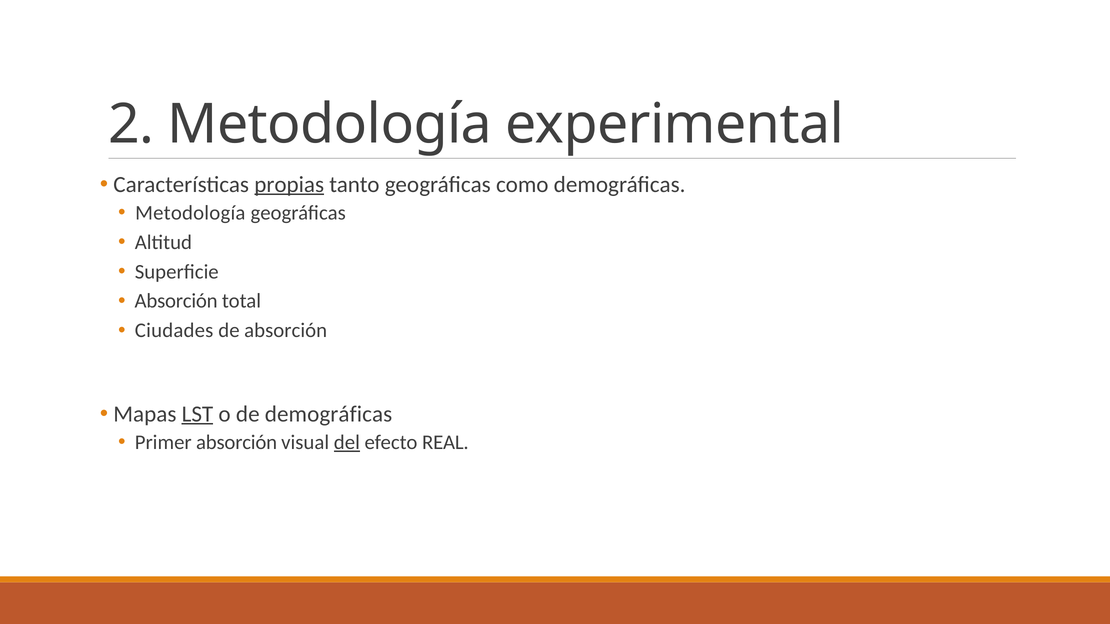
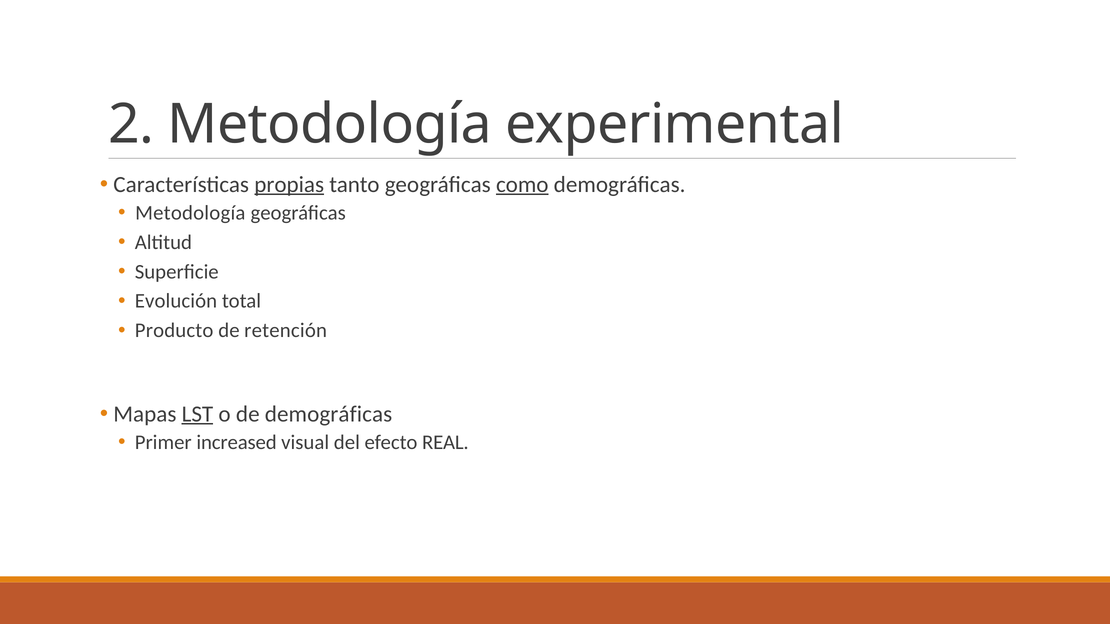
como underline: none -> present
Absorción at (176, 301): Absorción -> Evolución
Ciudades: Ciudades -> Producto
de absorción: absorción -> retención
Primer absorción: absorción -> increased
del underline: present -> none
